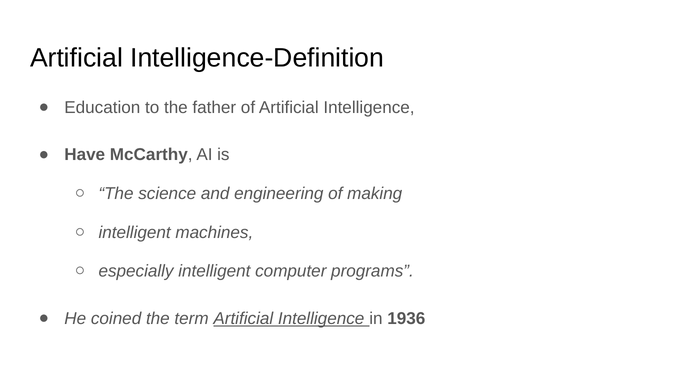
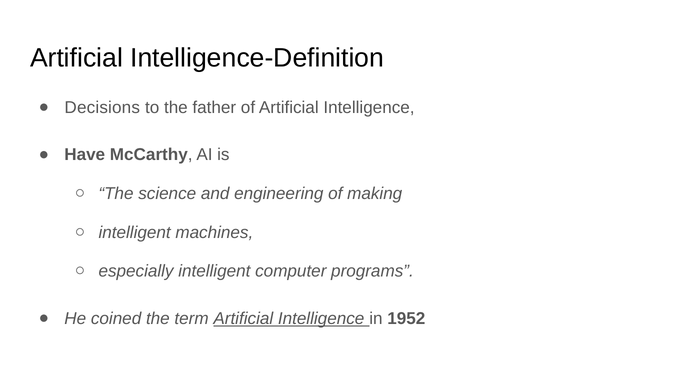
Education: Education -> Decisions
1936: 1936 -> 1952
